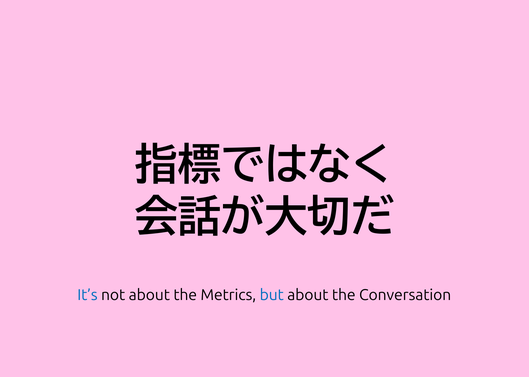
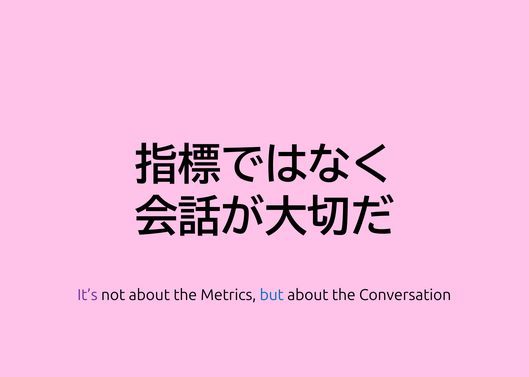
It’s colour: blue -> purple
